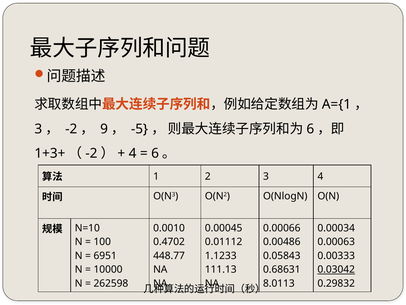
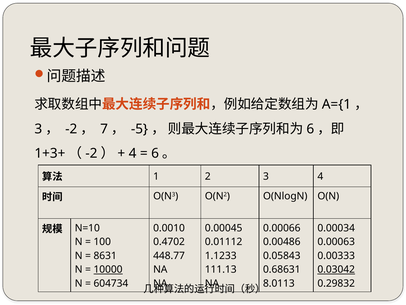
9: 9 -> 7
6951: 6951 -> 8631
10000 underline: none -> present
262598: 262598 -> 604734
